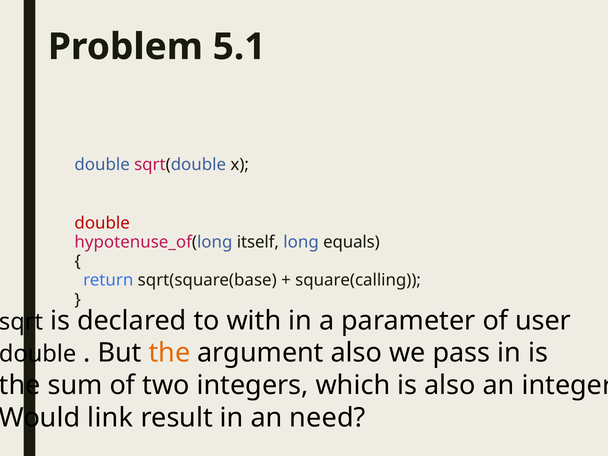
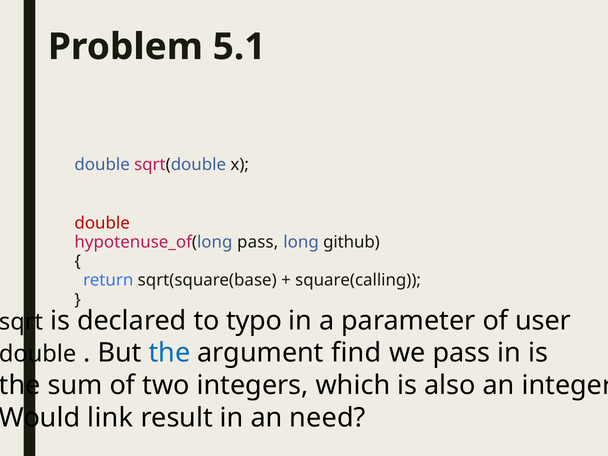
hypotenuse_of(long itself: itself -> pass
equals: equals -> github
with: with -> typo
the at (169, 353) colour: orange -> blue
argument also: also -> find
